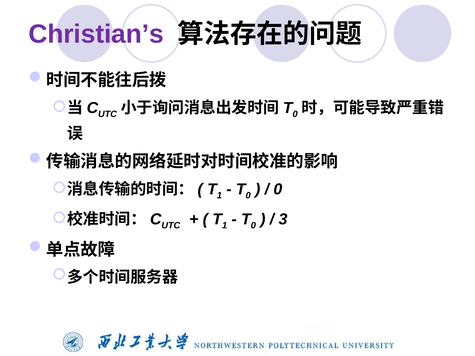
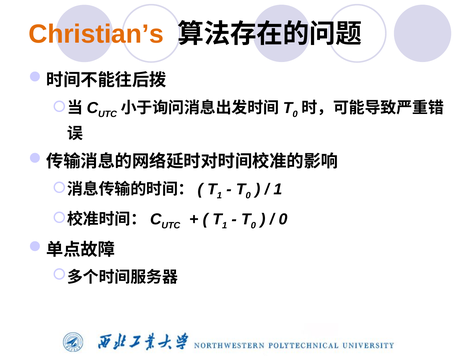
Christian’s colour: purple -> orange
0 at (278, 189): 0 -> 1
3 at (283, 219): 3 -> 0
